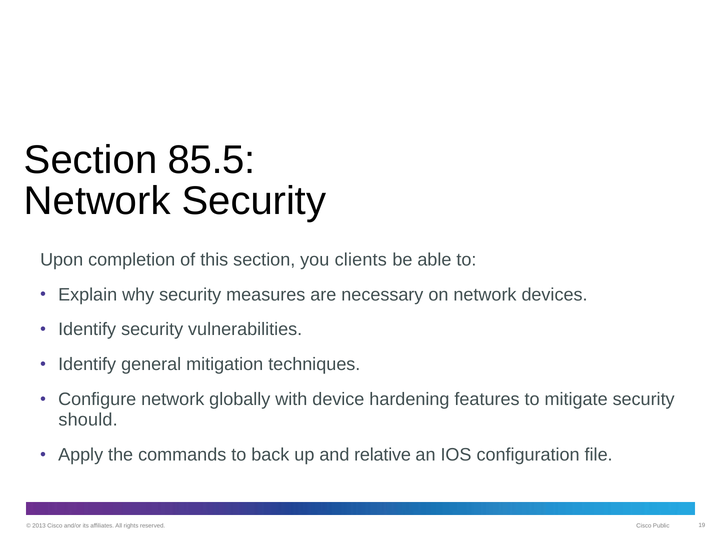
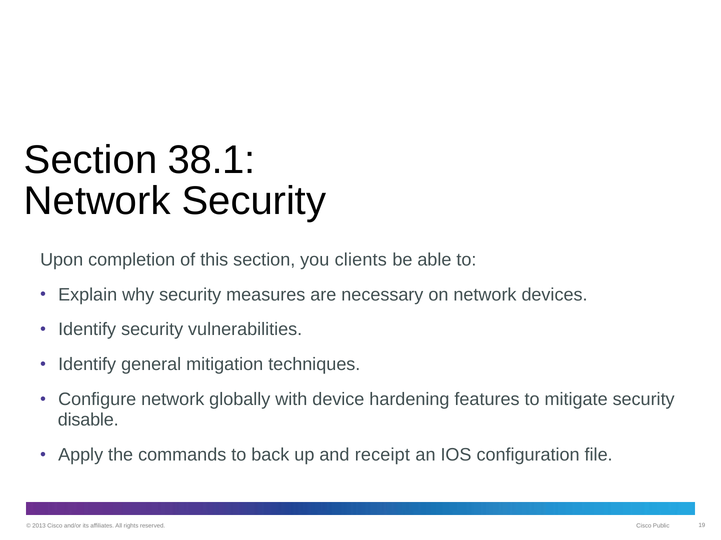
85.5: 85.5 -> 38.1
should: should -> disable
relative: relative -> receipt
